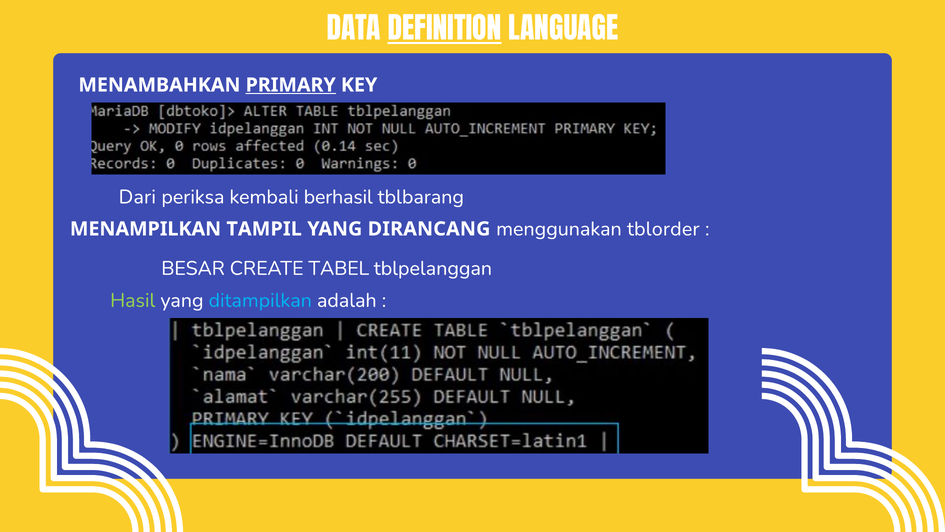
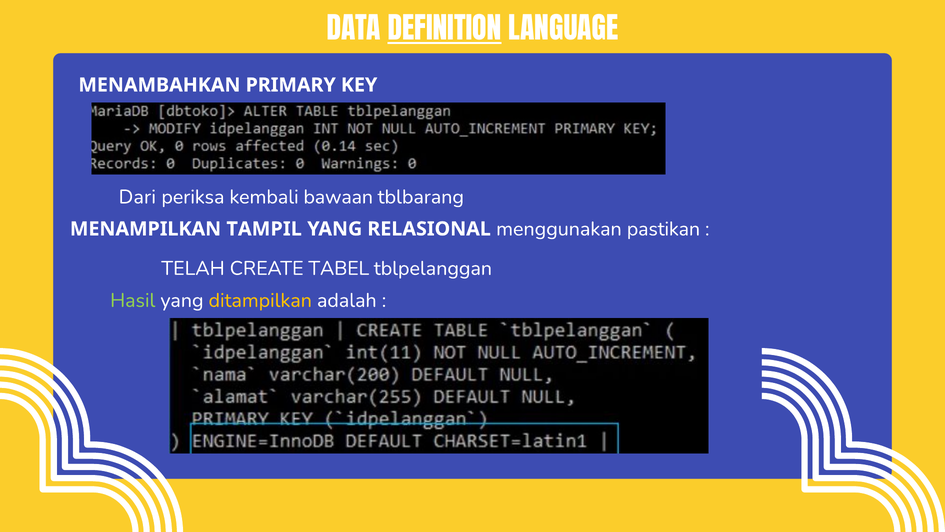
PRIMARY underline: present -> none
berhasil: berhasil -> bawaan
DIRANCANG: DIRANCANG -> RELASIONAL
tblorder: tblorder -> pastikan
BESAR: BESAR -> TELAH
ditampilkan colour: light blue -> yellow
